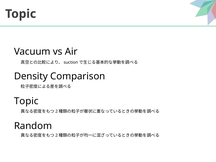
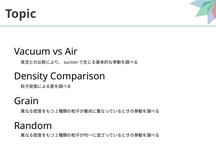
Topic at (26, 101): Topic -> Grain
